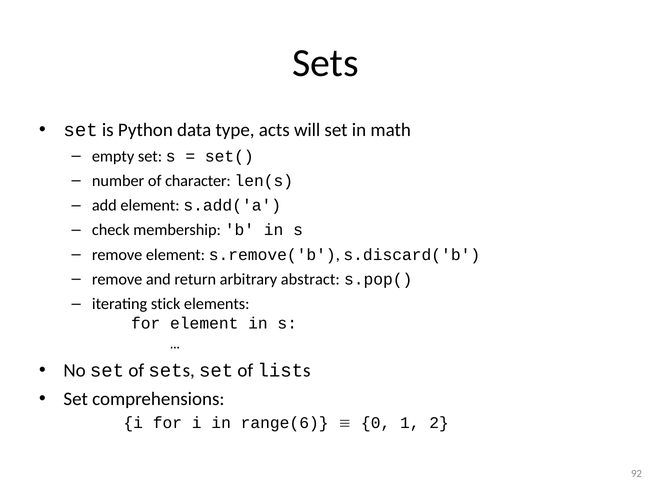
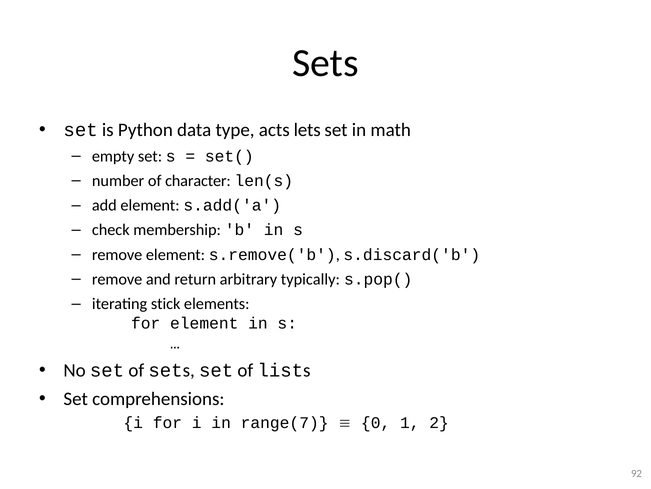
will: will -> lets
abstract: abstract -> typically
range(6: range(6 -> range(7
